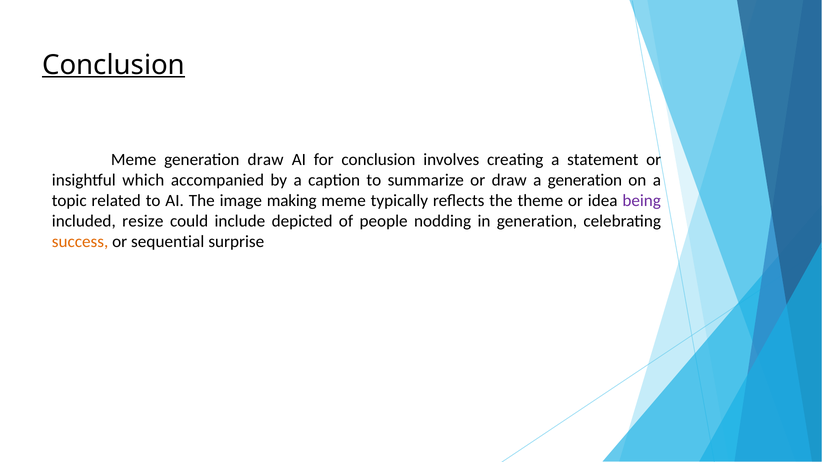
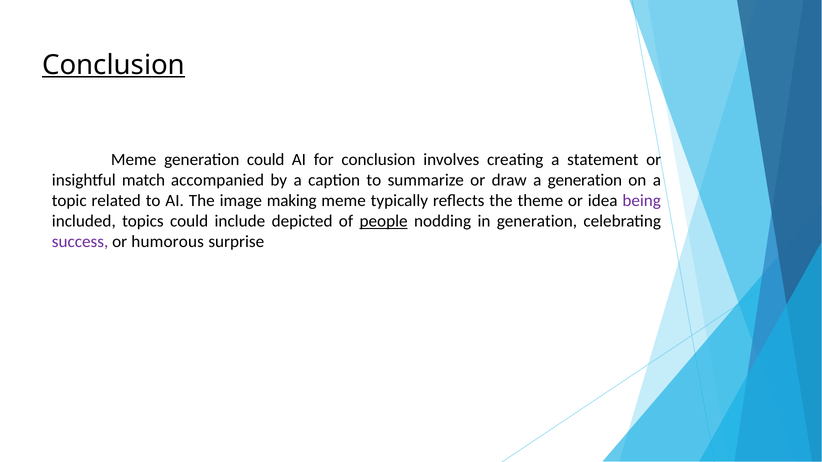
generation draw: draw -> could
which: which -> match
resize: resize -> topics
people underline: none -> present
success colour: orange -> purple
sequential: sequential -> humorous
